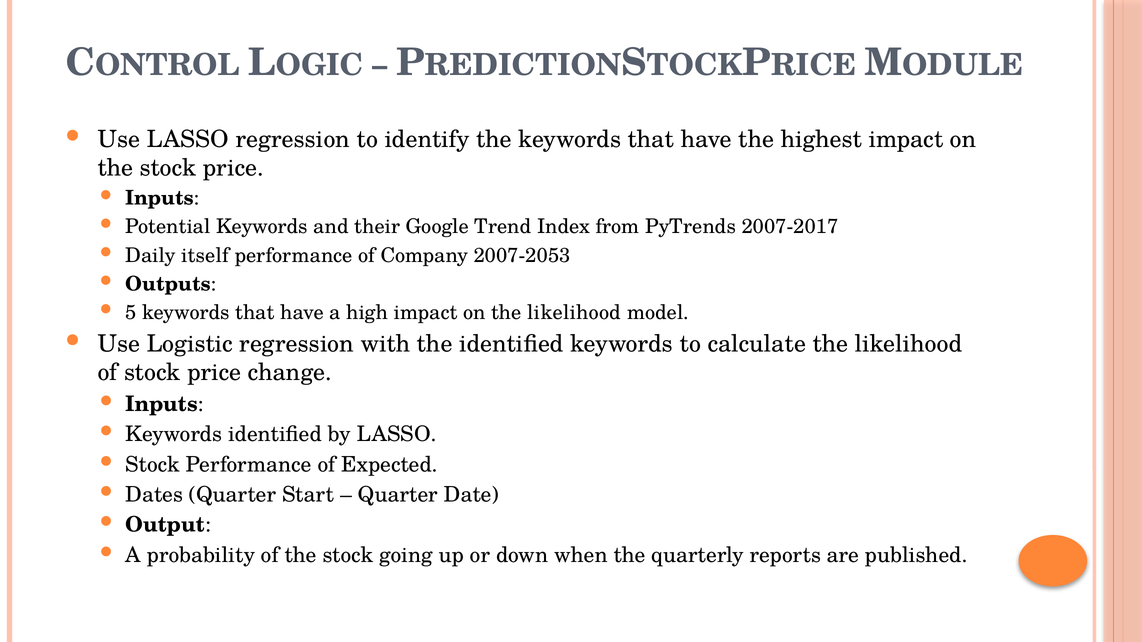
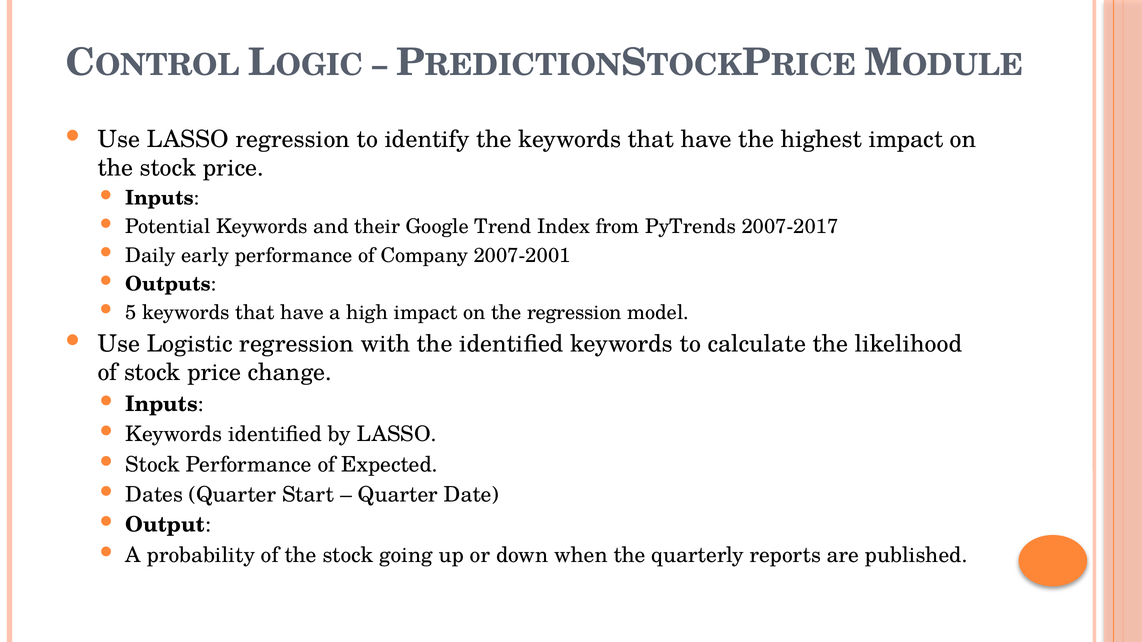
itself: itself -> early
2007-2053: 2007-2053 -> 2007-2001
on the likelihood: likelihood -> regression
